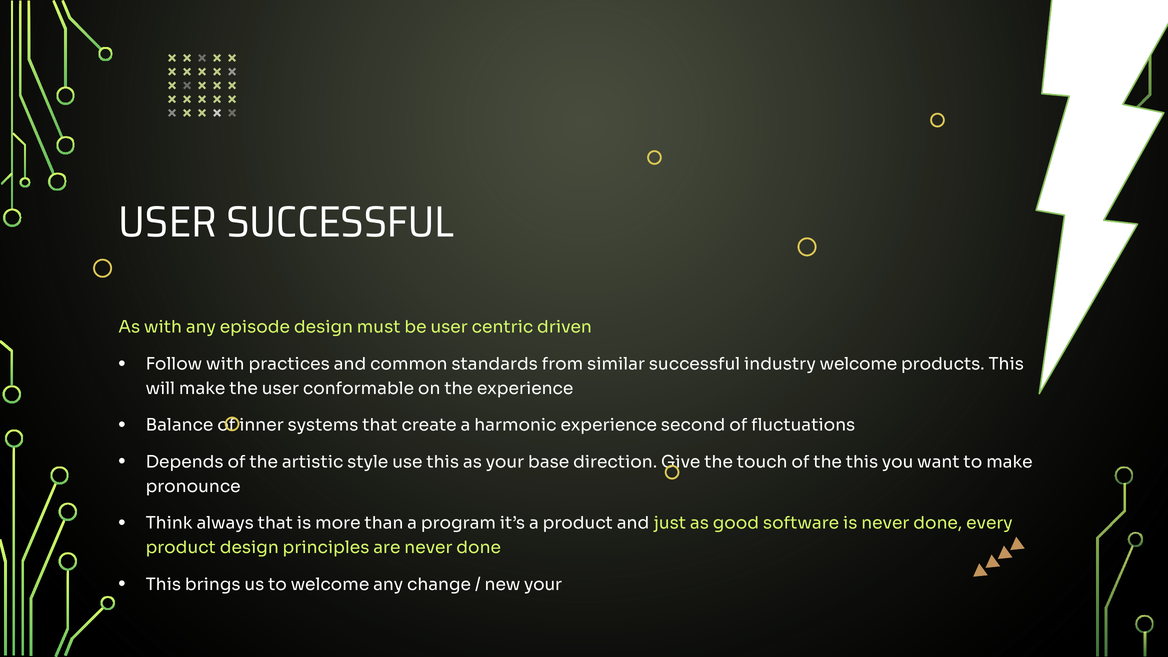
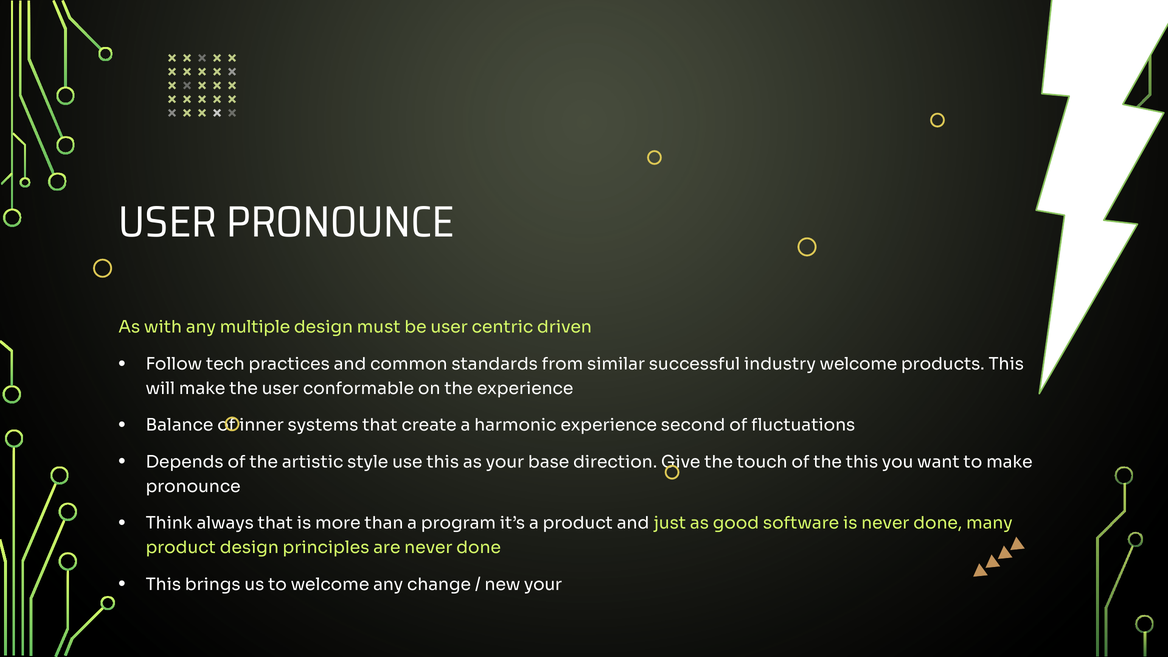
USER SUCCESSFUL: SUCCESSFUL -> PRONOUNCE
episode: episode -> multiple
Follow with: with -> tech
every: every -> many
